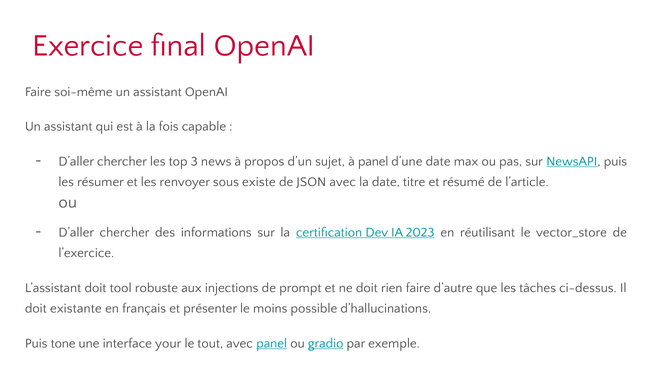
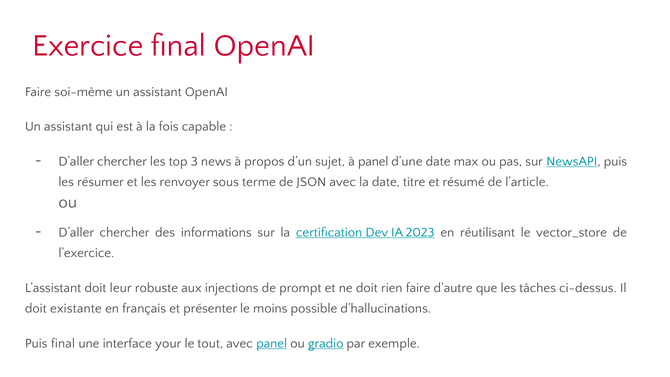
existe: existe -> terme
tool: tool -> leur
Puis tone: tone -> final
